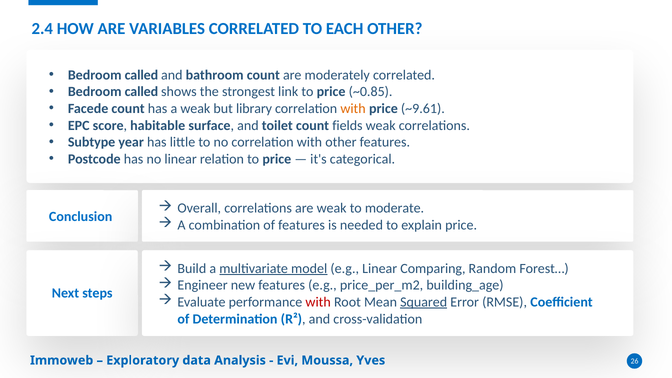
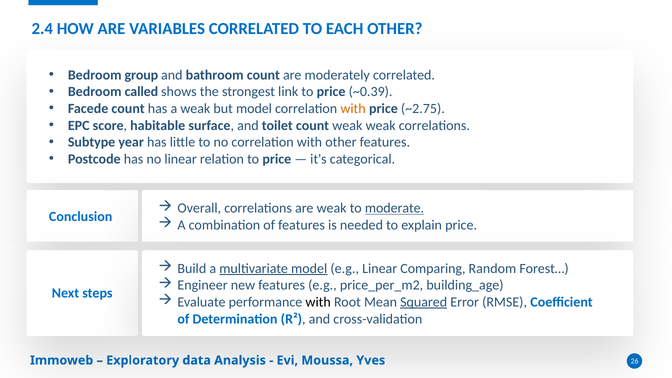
called at (141, 75): called -> group
~0.85: ~0.85 -> ~0.39
but library: library -> model
~9.61: ~9.61 -> ~2.75
count fields: fields -> weak
moderate underline: none -> present
with at (318, 302) colour: red -> black
